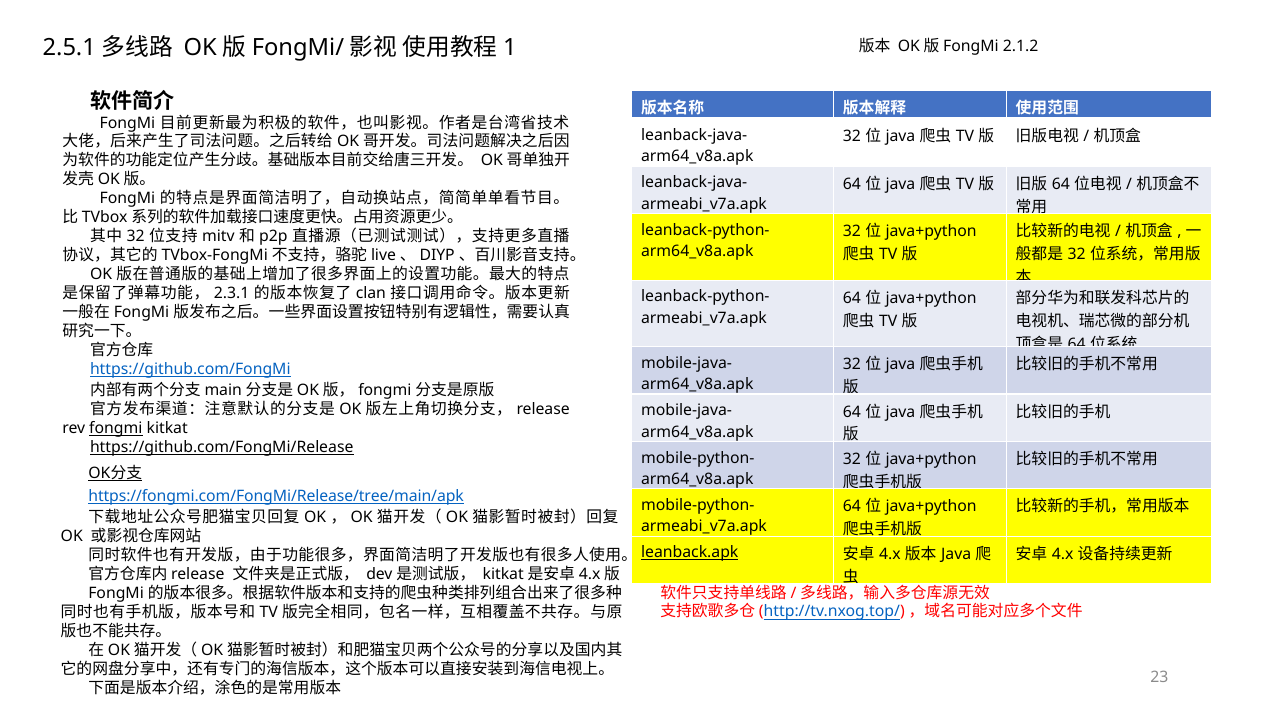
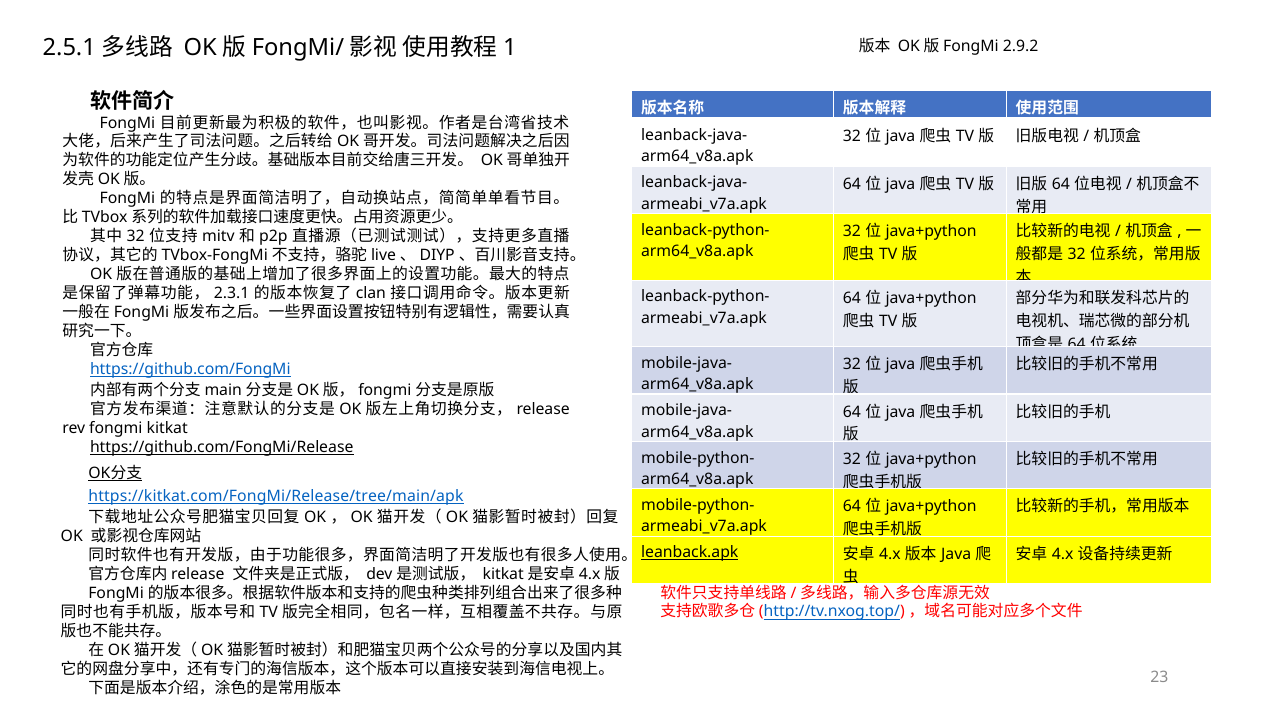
2.1.2: 2.1.2 -> 2.9.2
fongmi at (116, 429) underline: present -> none
https://fongmi.com/FongMi/Release/tree/main/apk: https://fongmi.com/FongMi/Release/tree/main/apk -> https://kitkat.com/FongMi/Release/tree/main/apk
